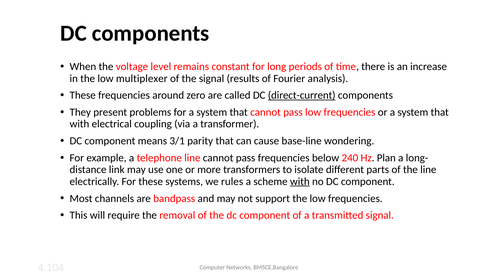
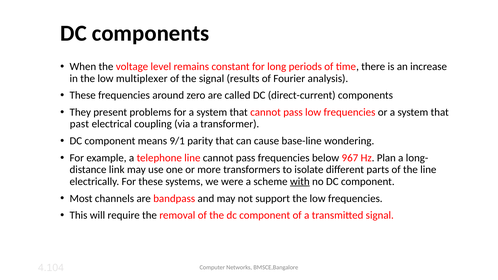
direct-current underline: present -> none
with at (79, 124): with -> past
3/1: 3/1 -> 9/1
240: 240 -> 967
rules: rules -> were
